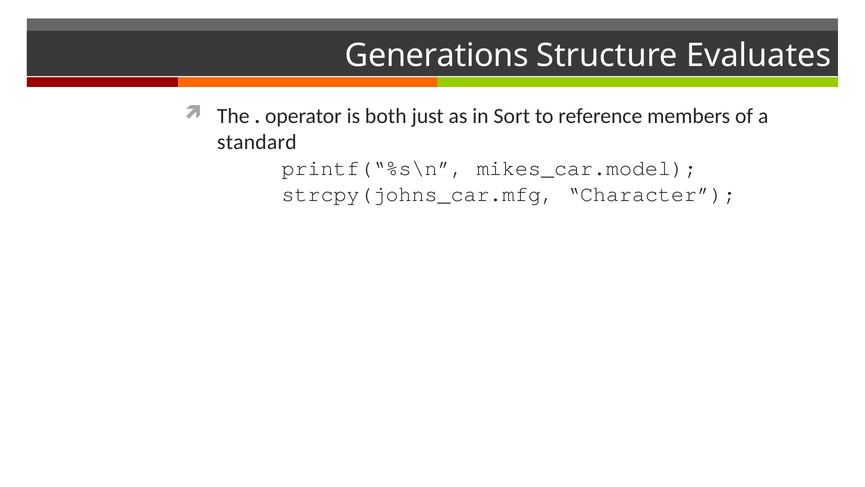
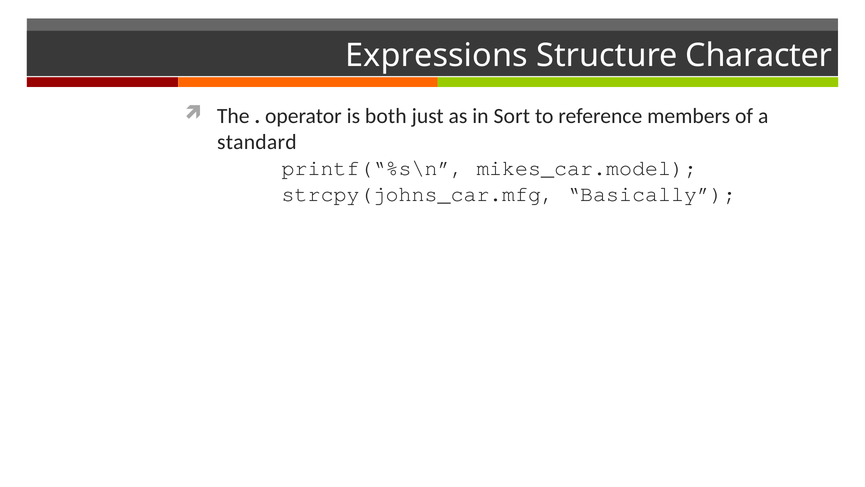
Generations: Generations -> Expressions
Evaluates: Evaluates -> Character
Character: Character -> Basically
